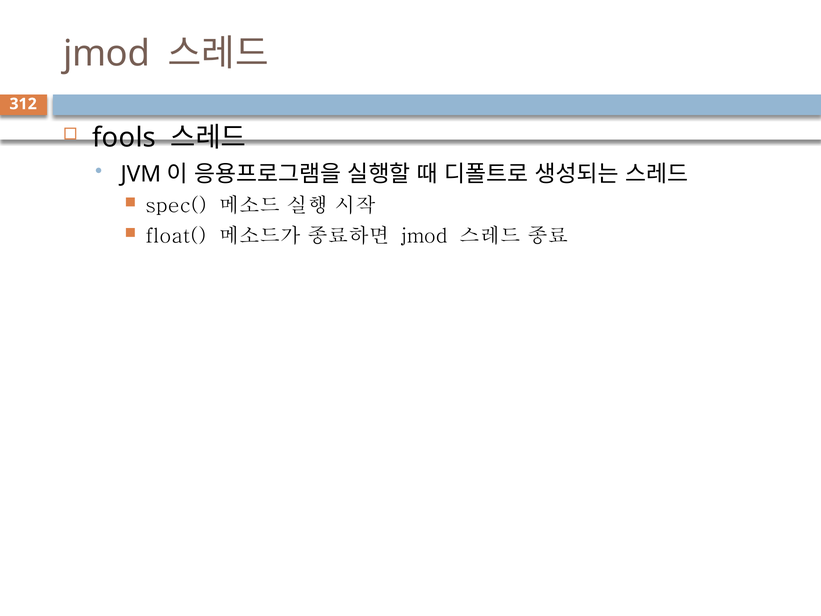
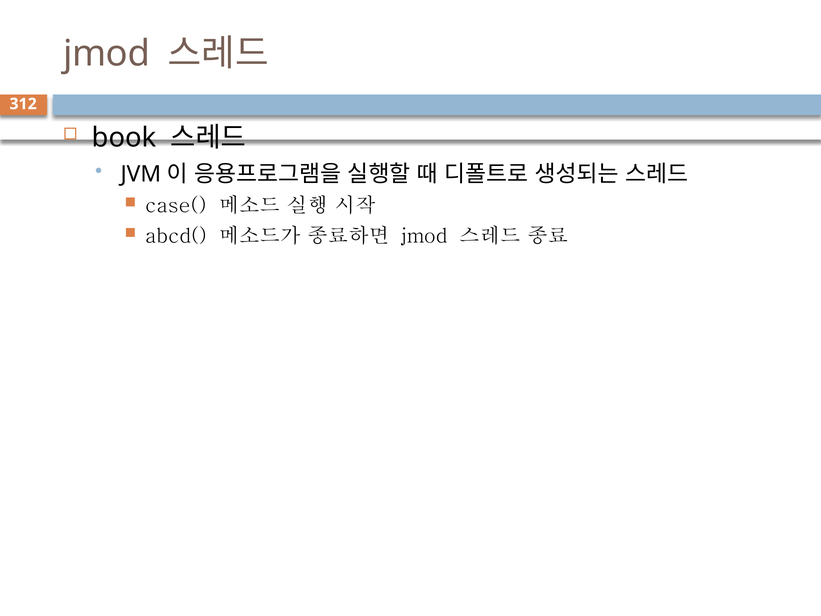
fools: fools -> book
spec(: spec( -> case(
float(: float( -> abcd(
